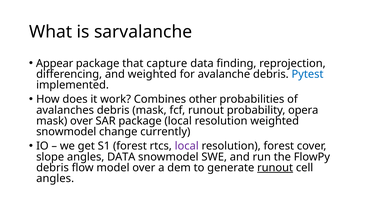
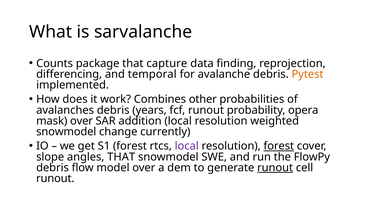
Appear: Appear -> Counts
and weighted: weighted -> temporal
Pytest colour: blue -> orange
debris mask: mask -> years
SAR package: package -> addition
forest at (279, 146) underline: none -> present
angles DATA: DATA -> THAT
angles at (55, 179): angles -> runout
